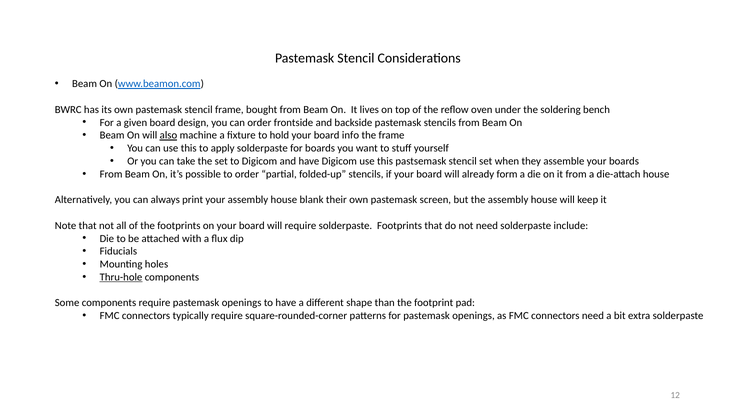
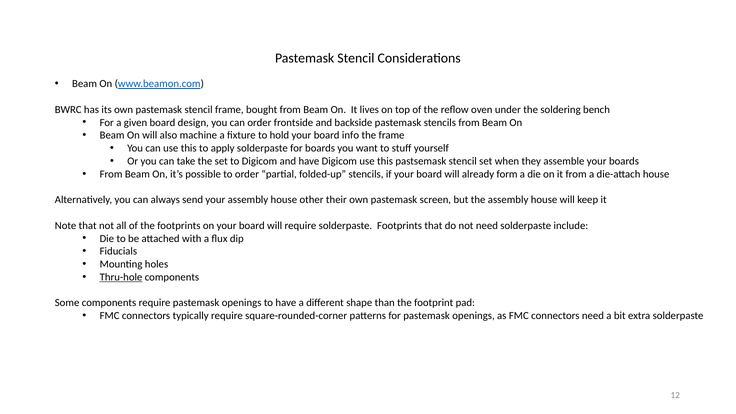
also underline: present -> none
print: print -> send
blank: blank -> other
